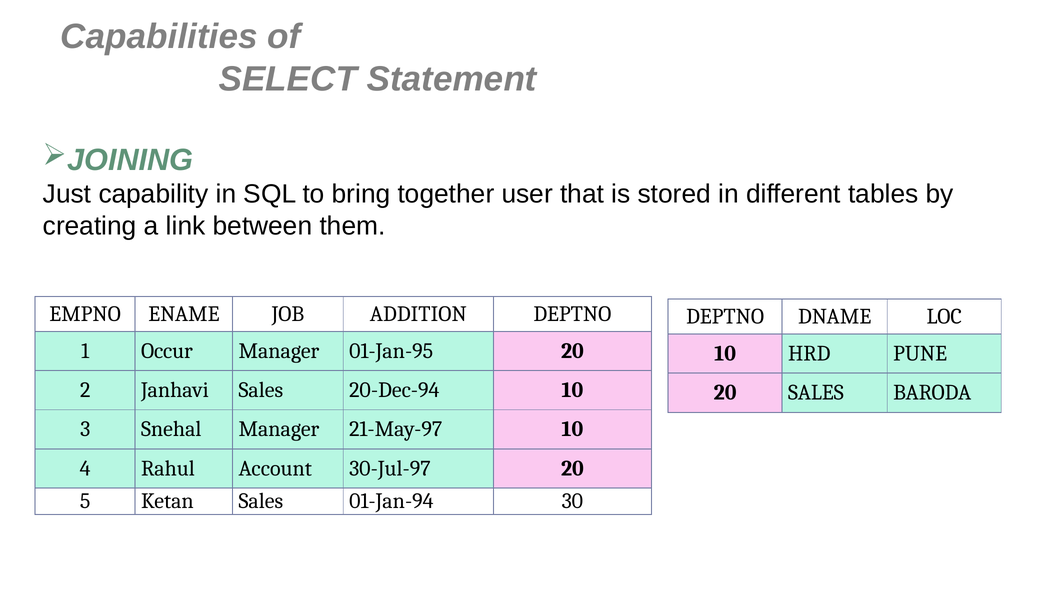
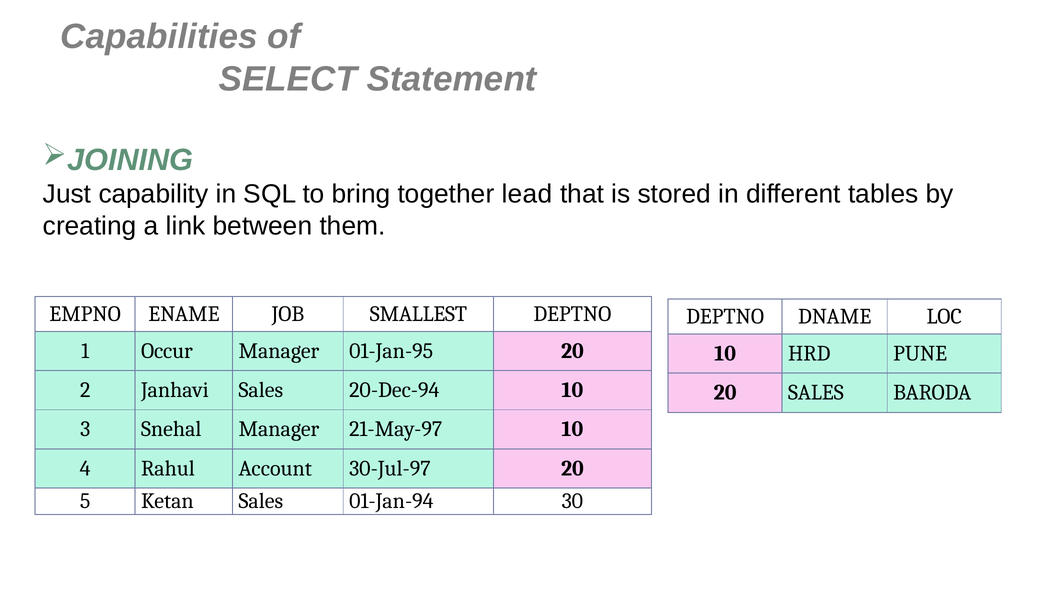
user: user -> lead
ADDITION: ADDITION -> SMALLEST
